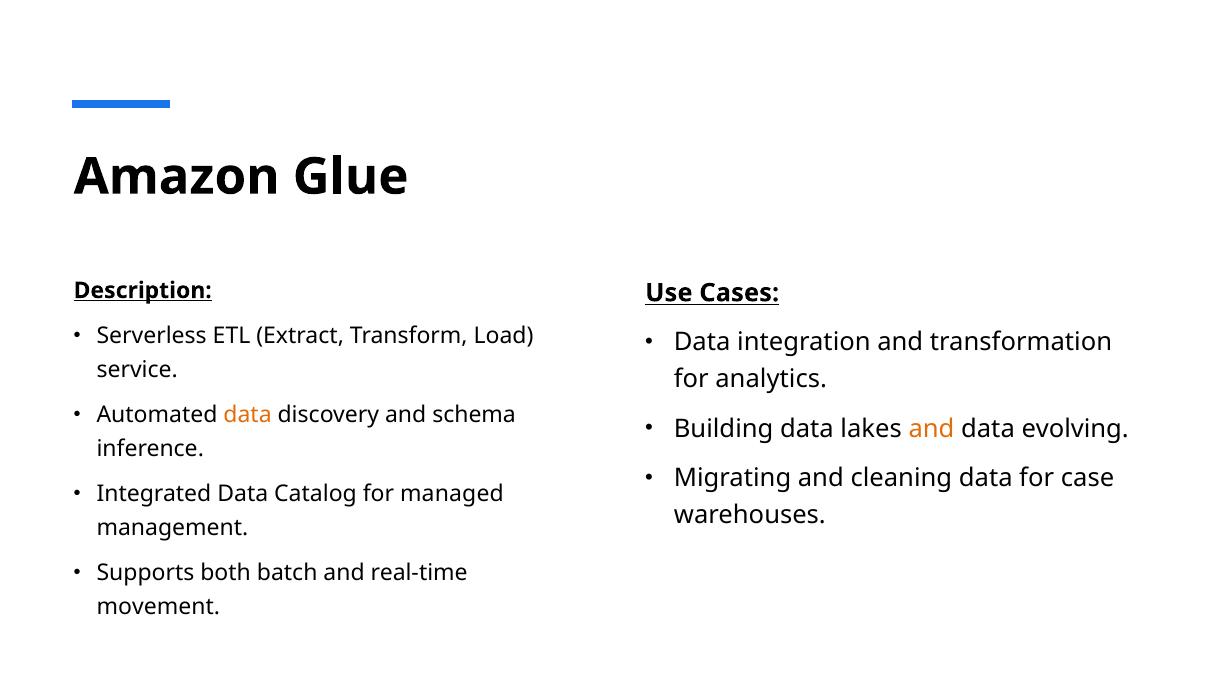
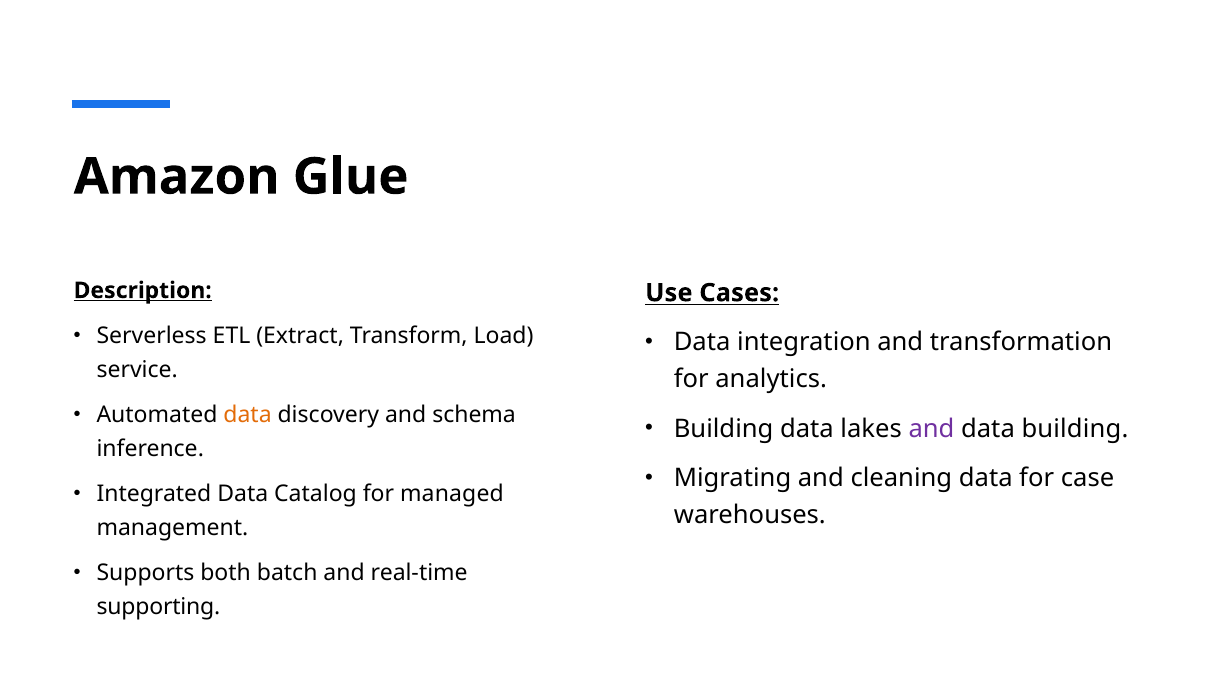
and at (931, 429) colour: orange -> purple
data evolving: evolving -> building
movement: movement -> supporting
